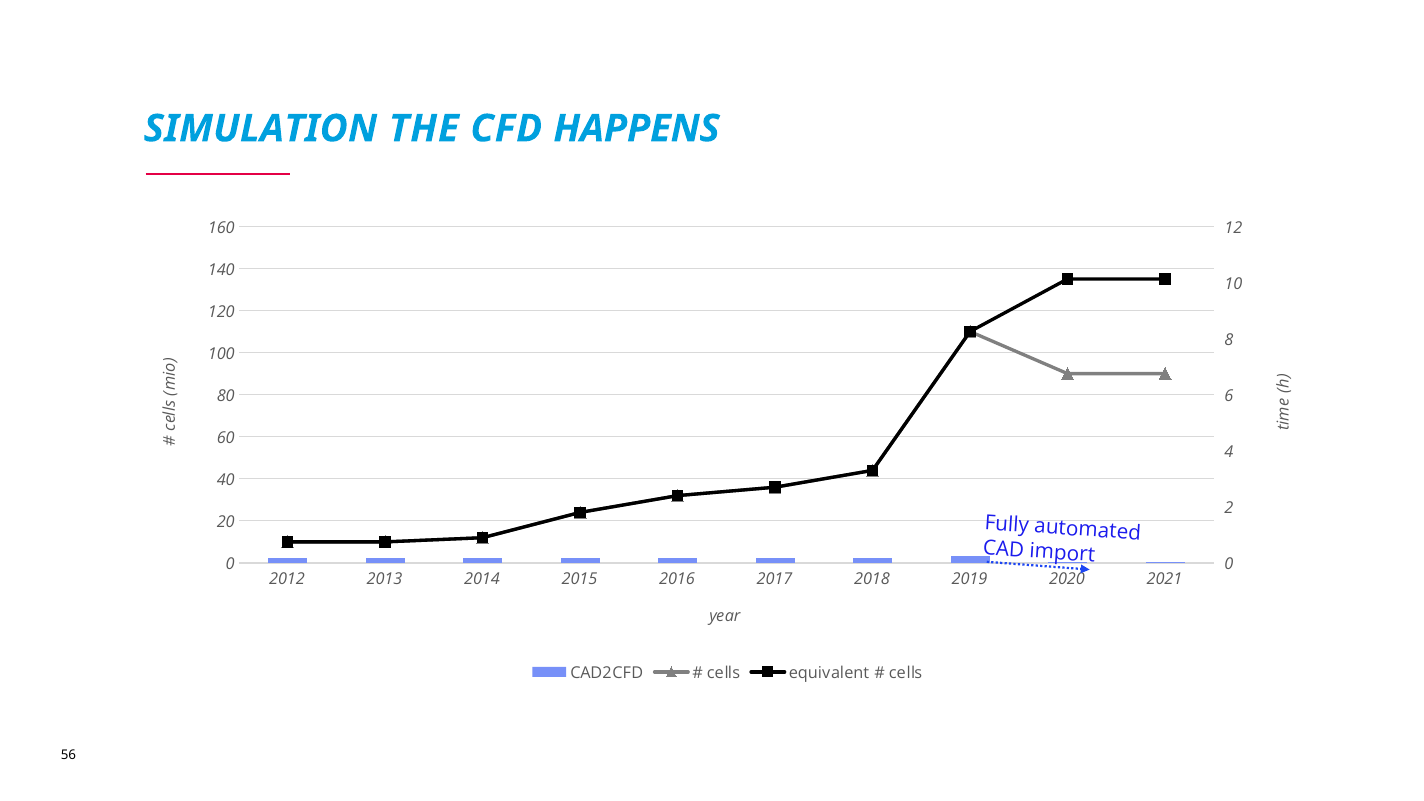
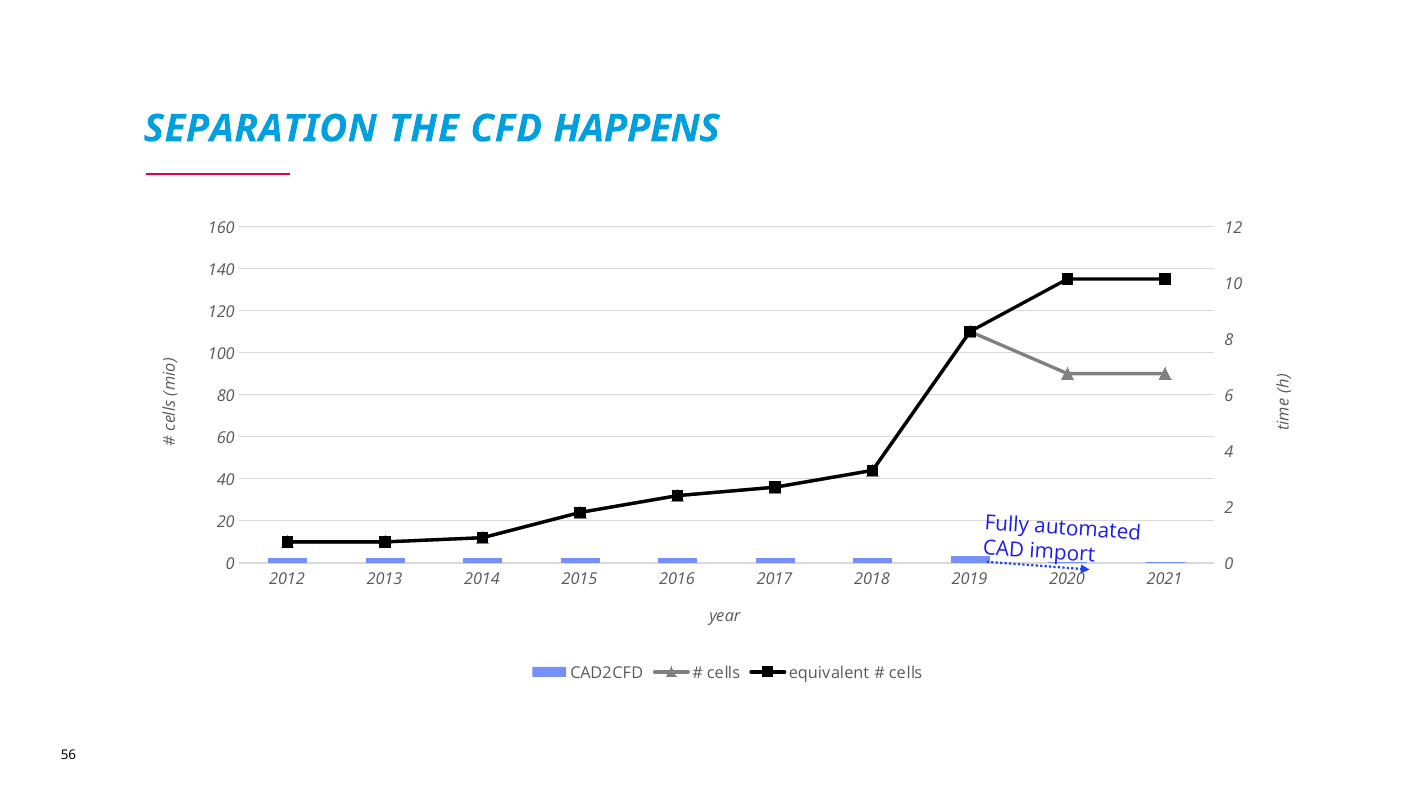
SIMULATION: SIMULATION -> SEPARATION
